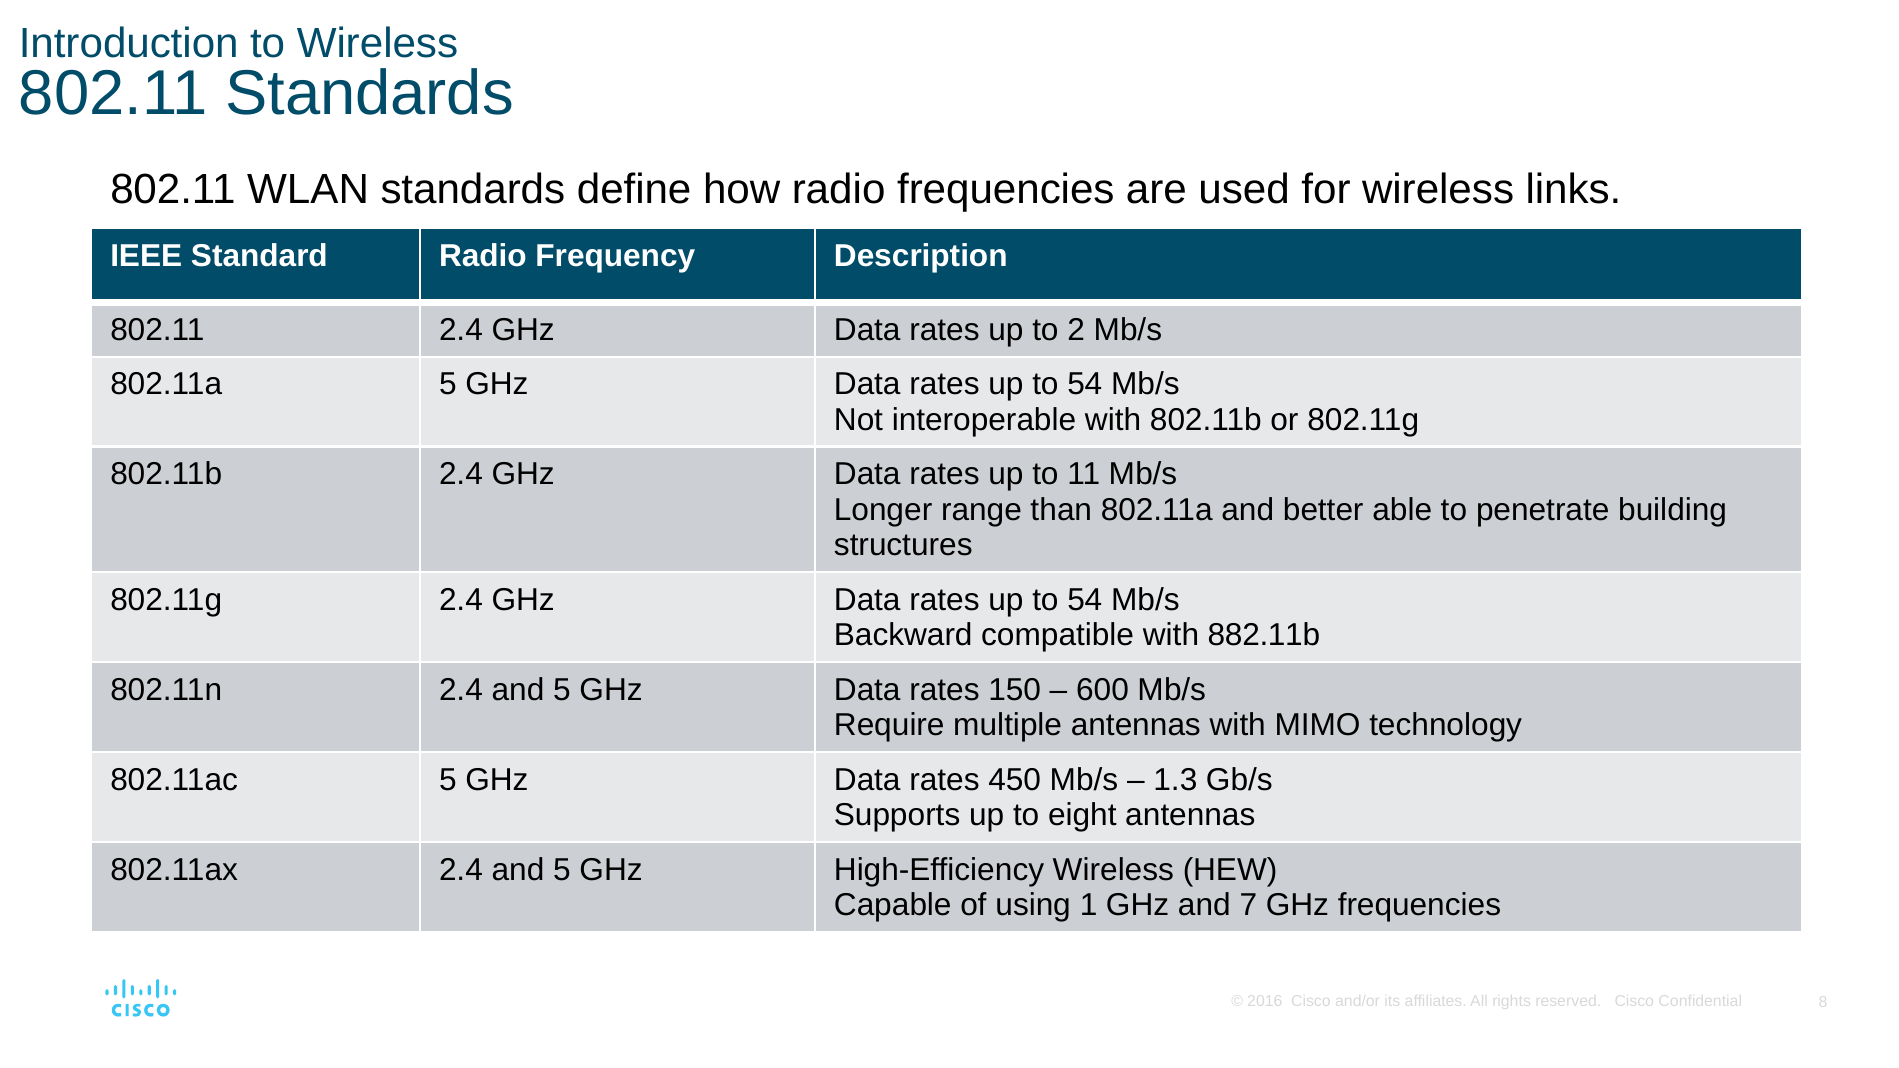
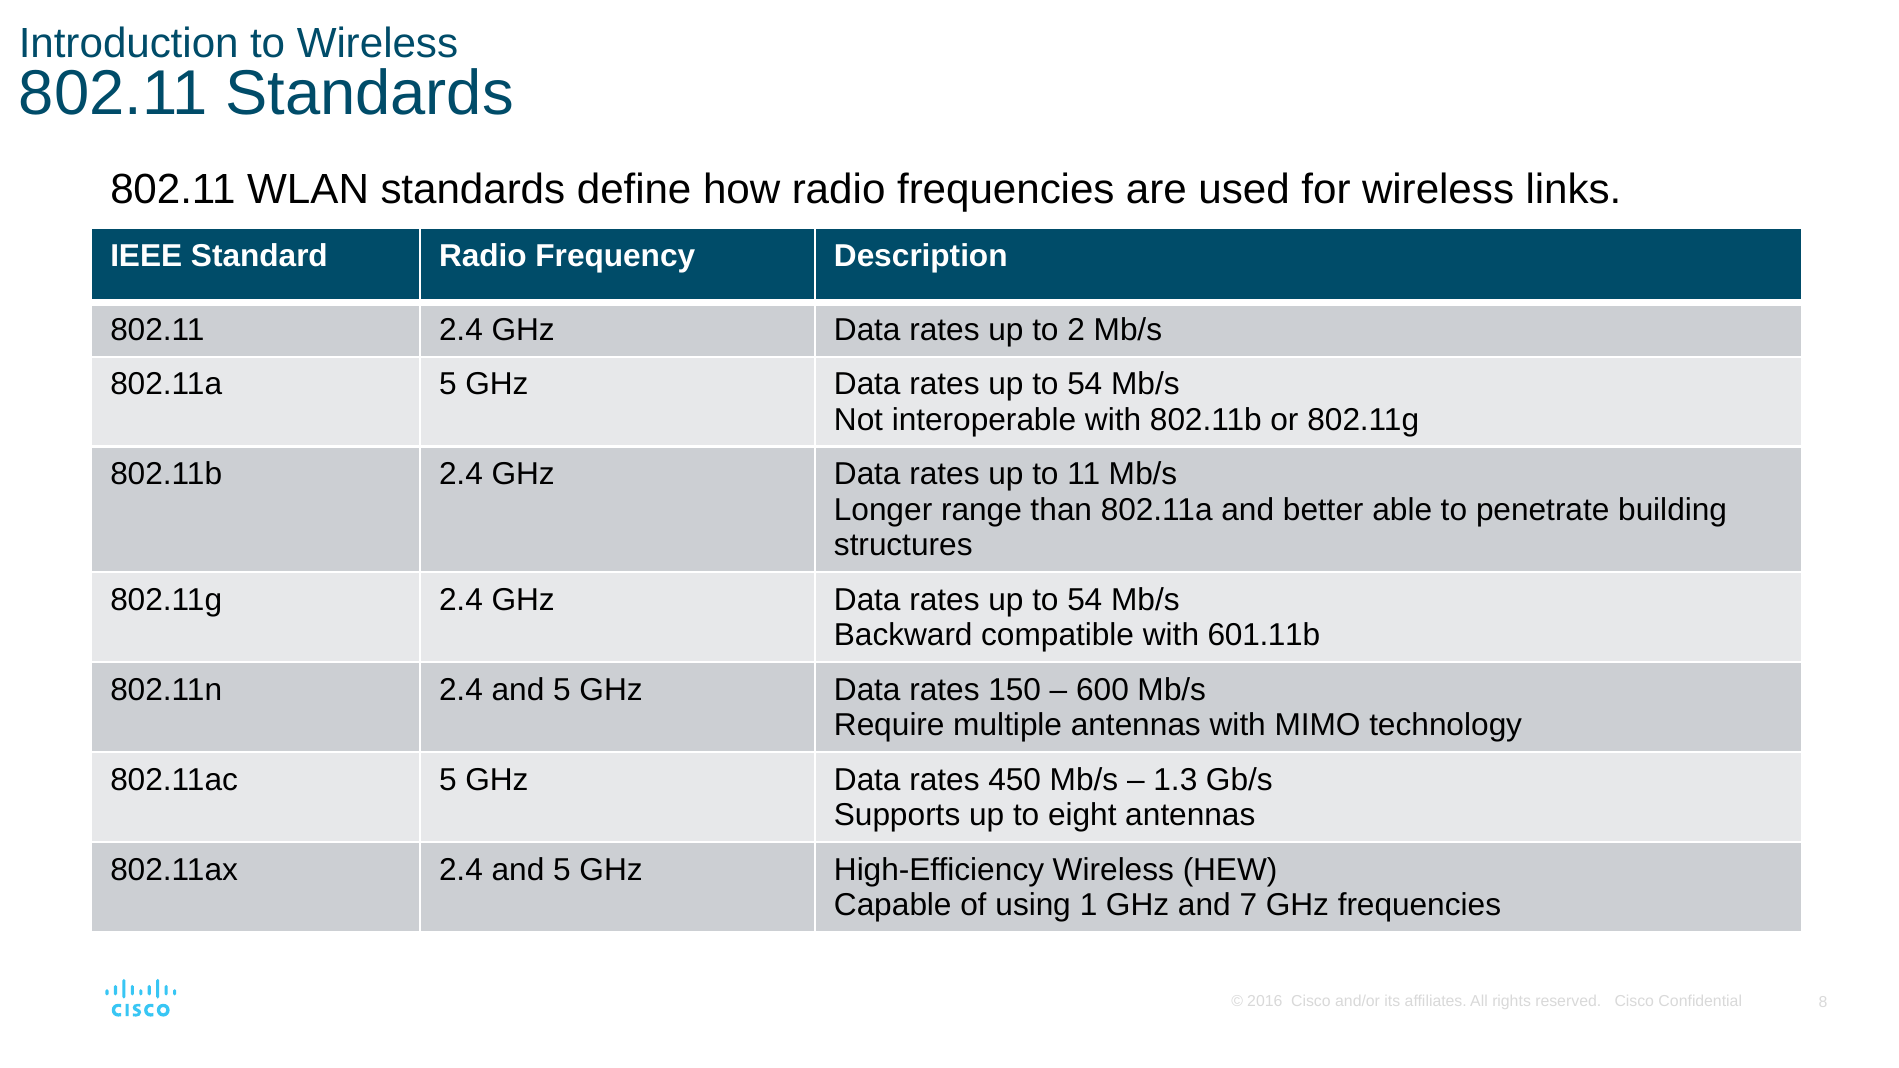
882.11b: 882.11b -> 601.11b
